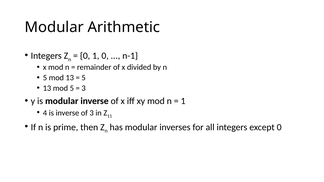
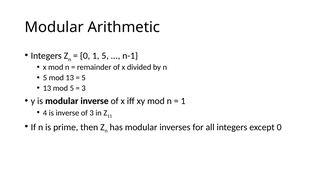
1 0: 0 -> 5
